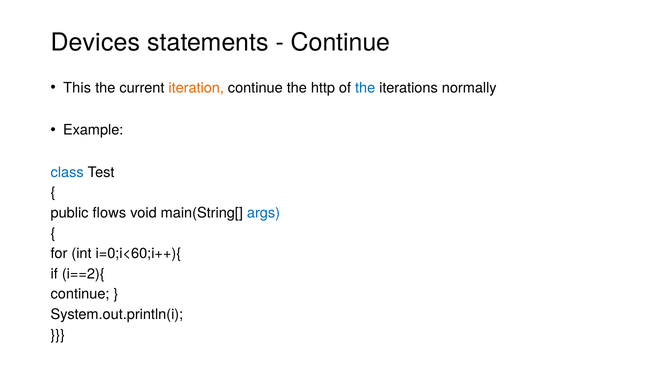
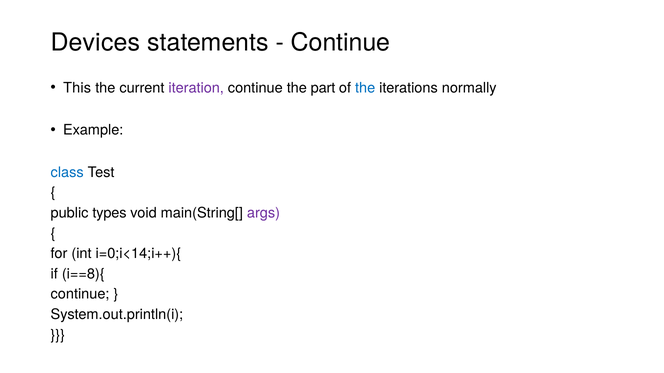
iteration colour: orange -> purple
http: http -> part
flows: flows -> types
args colour: blue -> purple
i=0;i<60;i++){: i=0;i<60;i++){ -> i=0;i<14;i++){
i==2){: i==2){ -> i==8){
